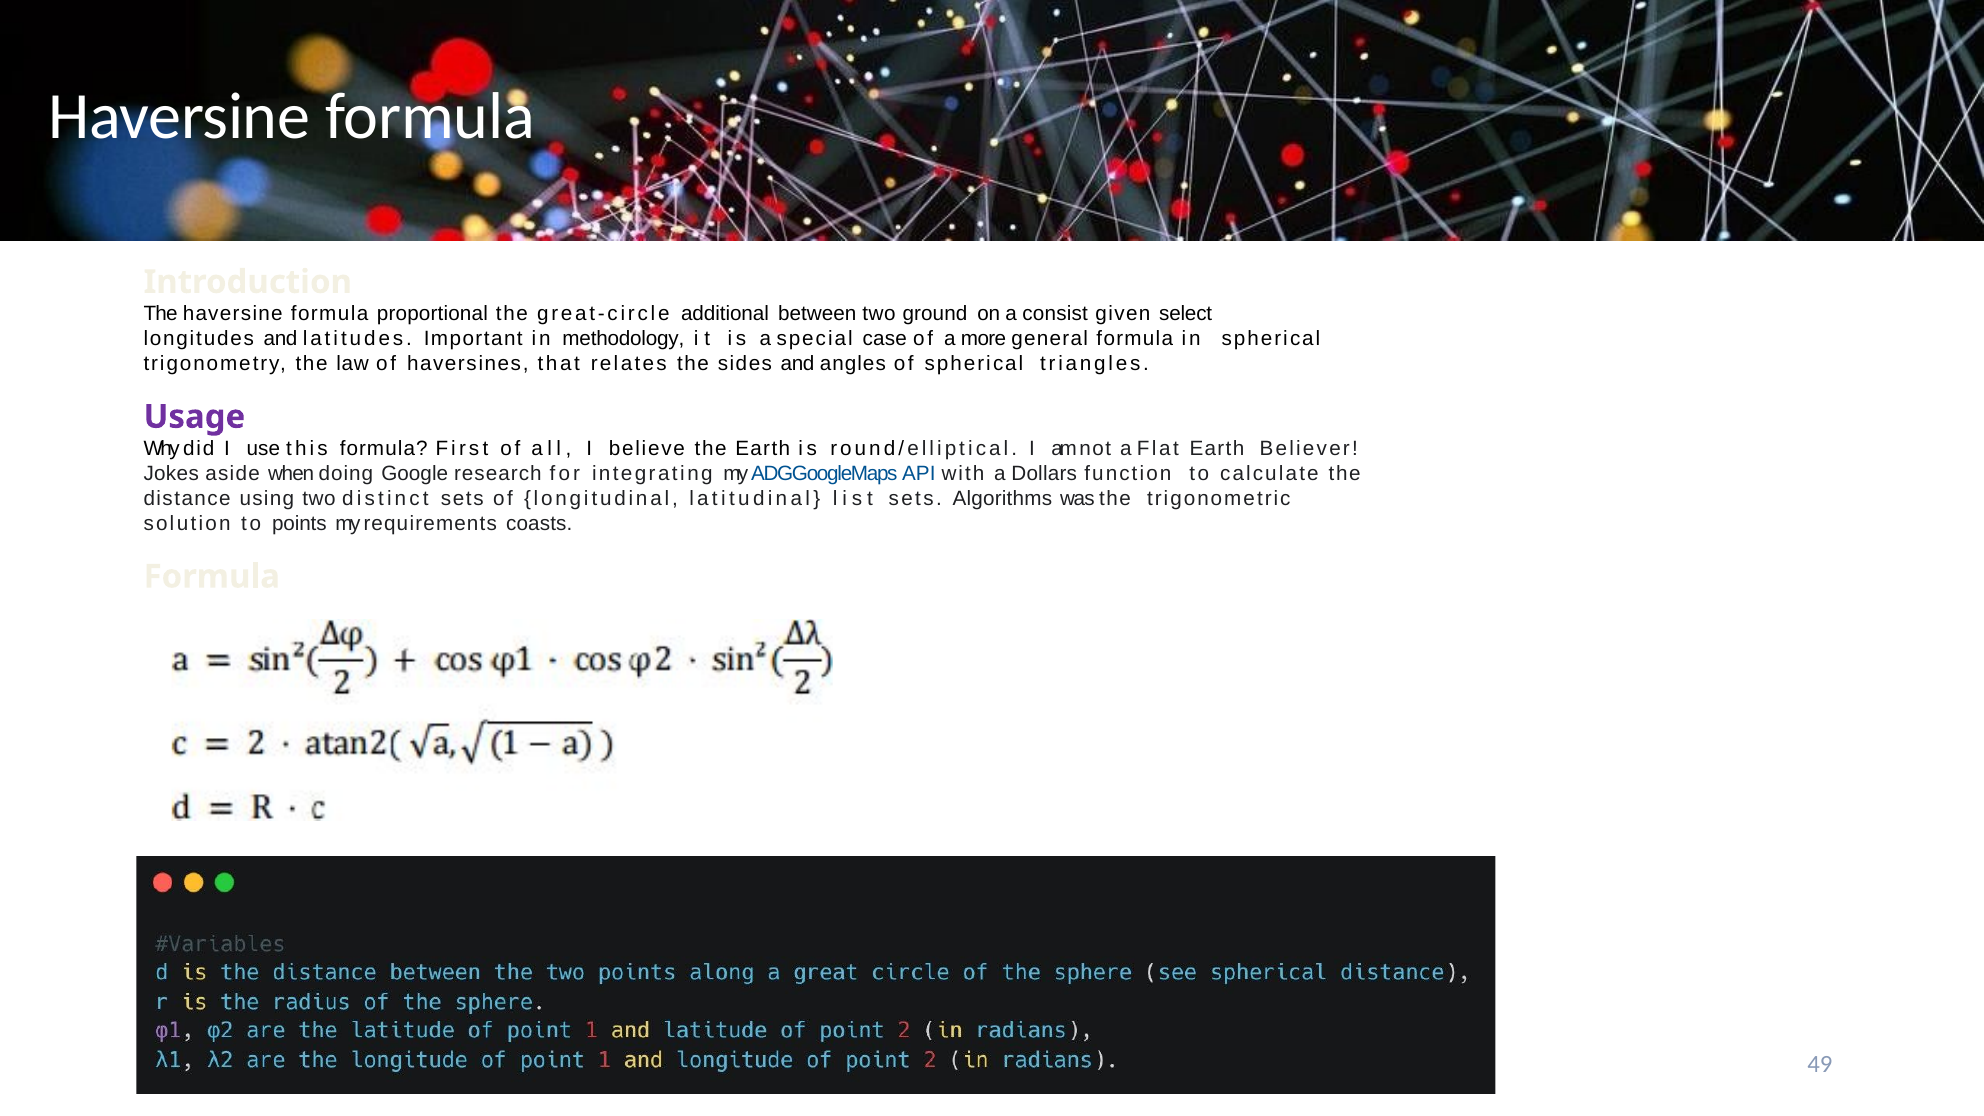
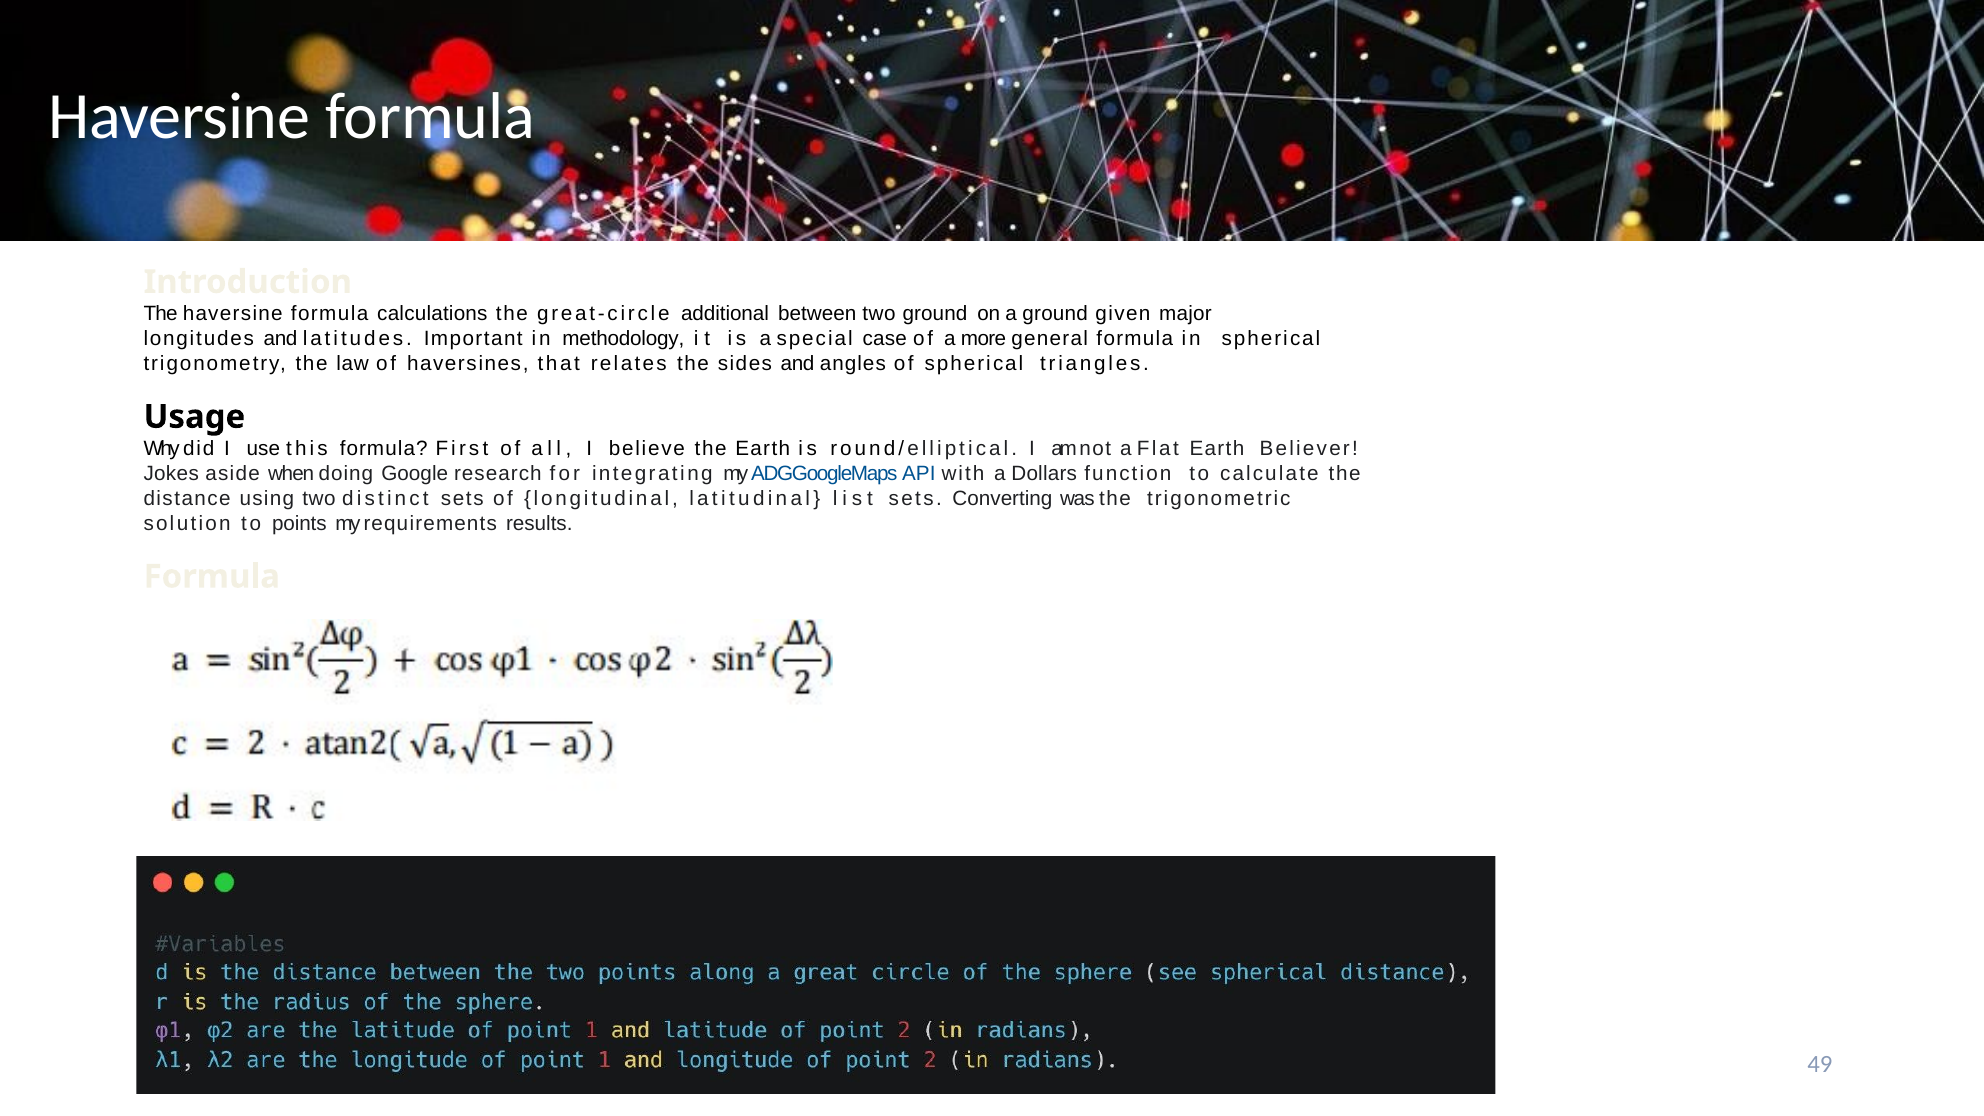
proportional: proportional -> calculations
a consist: consist -> ground
select: select -> major
Usage colour: purple -> black
Algorithms: Algorithms -> Converting
coasts: coasts -> results
